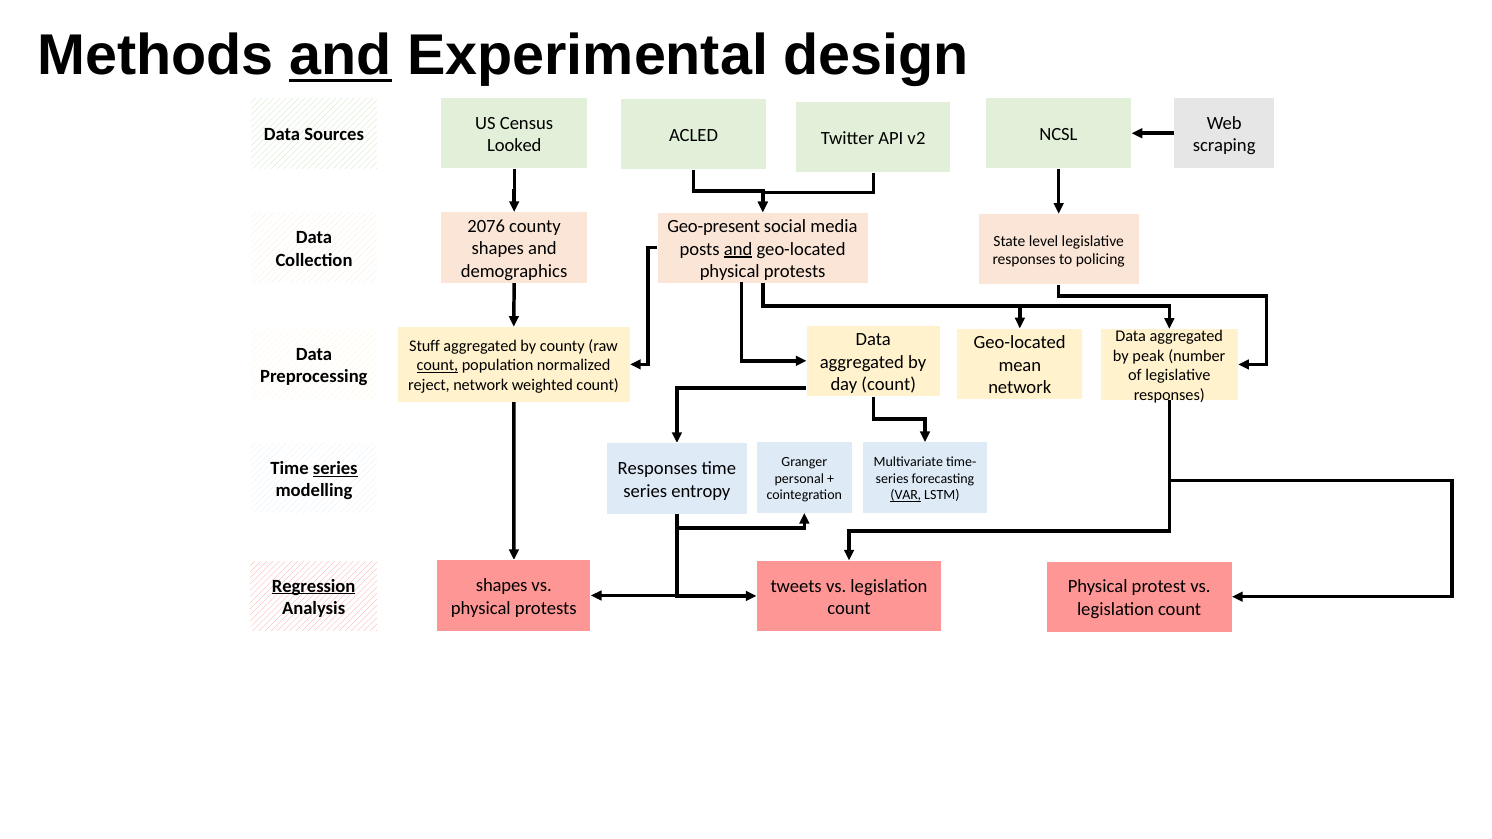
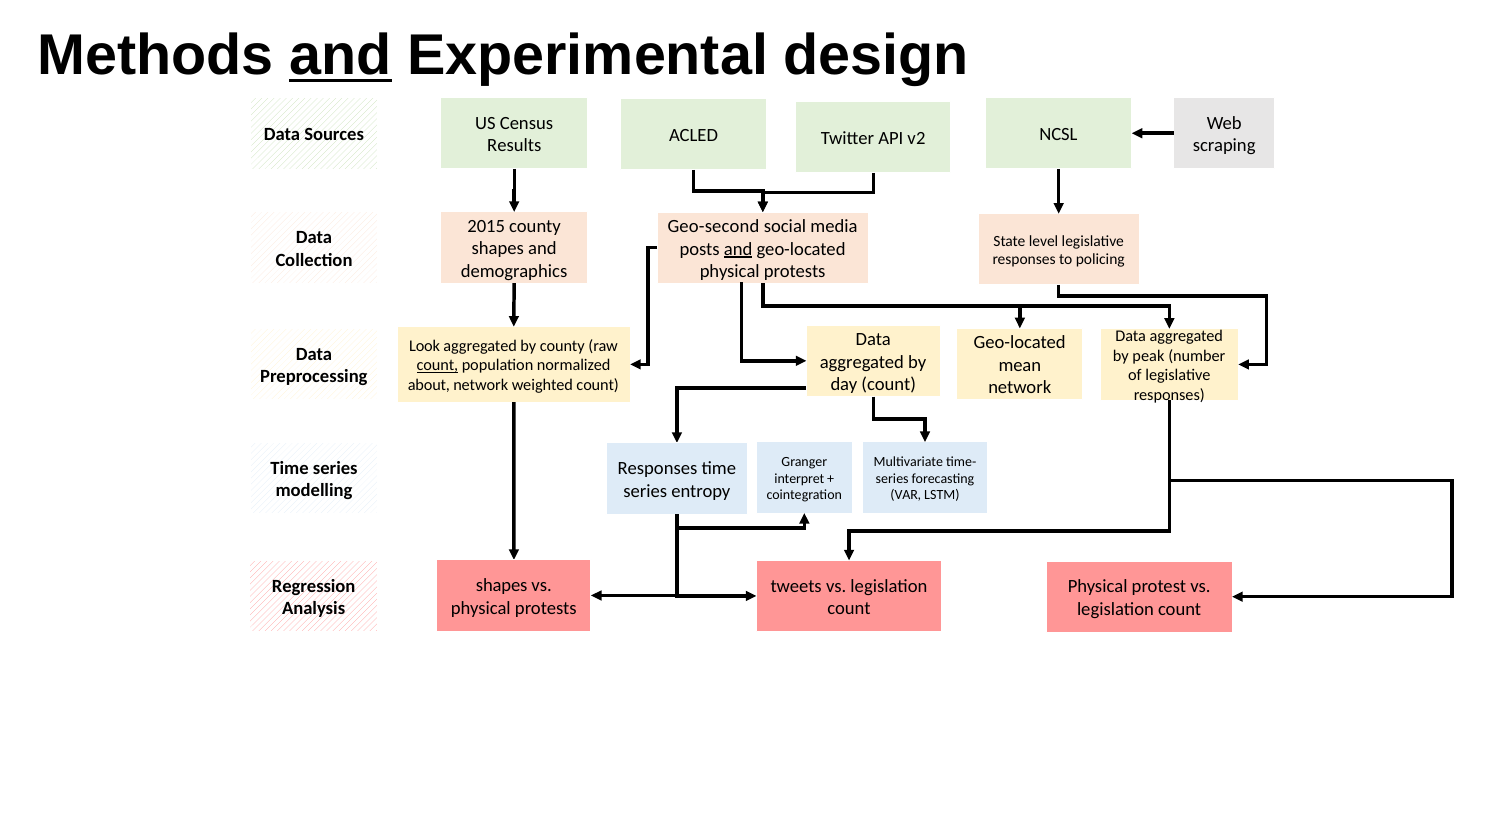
Looked: Looked -> Results
2076: 2076 -> 2015
Geo-present: Geo-present -> Geo-second
Stuff: Stuff -> Look
reject: reject -> about
series at (335, 468) underline: present -> none
personal: personal -> interpret
VAR underline: present -> none
Regression underline: present -> none
